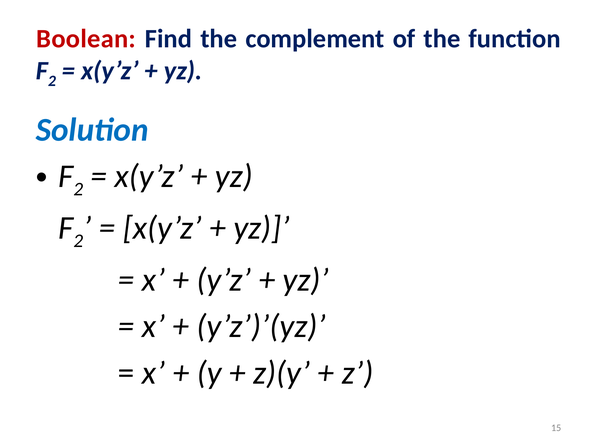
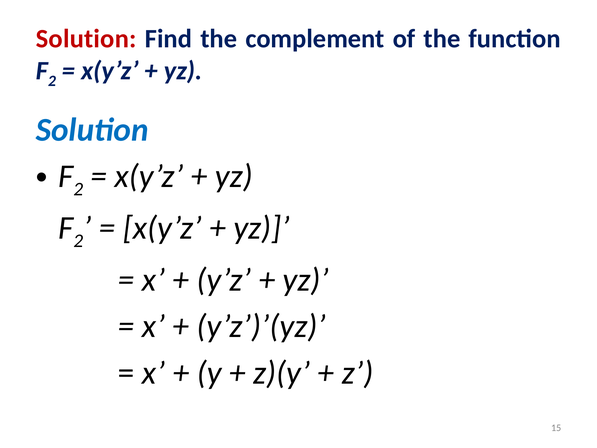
Boolean at (86, 39): Boolean -> Solution
